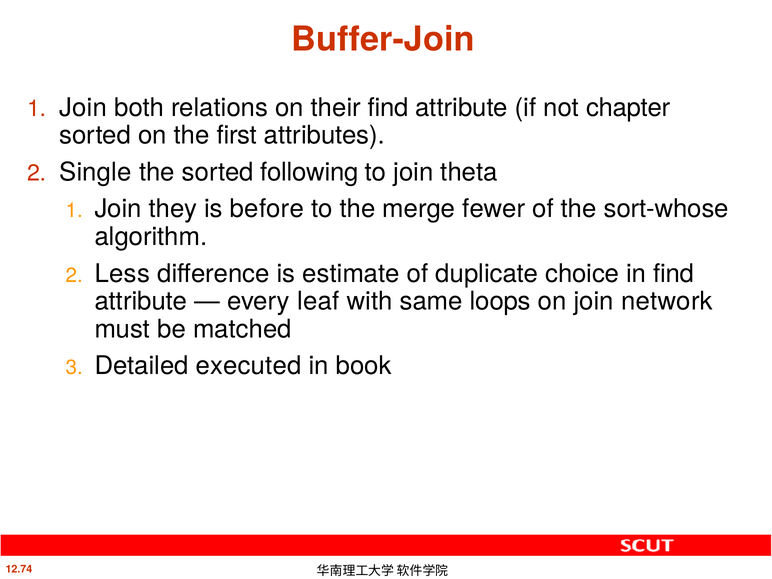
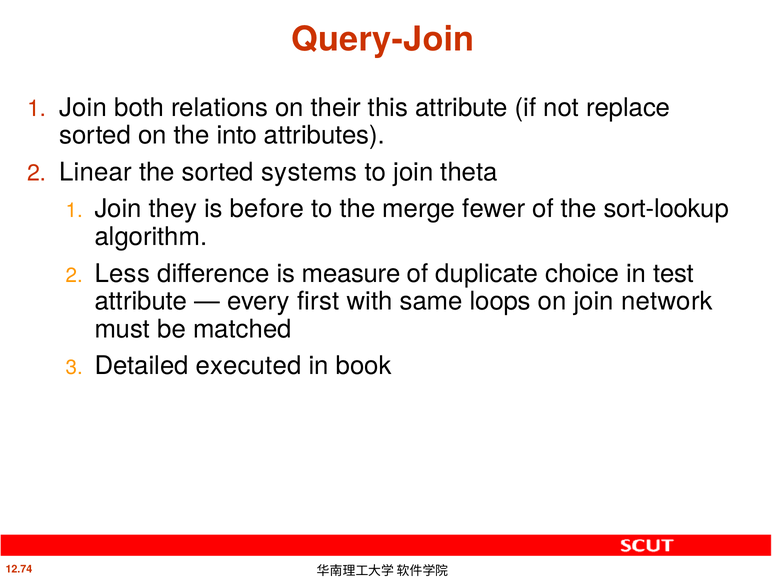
Buffer-Join: Buffer-Join -> Query-Join
their find: find -> this
chapter: chapter -> replace
first: first -> into
Single: Single -> Linear
following: following -> systems
sort-whose: sort-whose -> sort-lookup
estimate: estimate -> measure
in find: find -> test
leaf: leaf -> first
